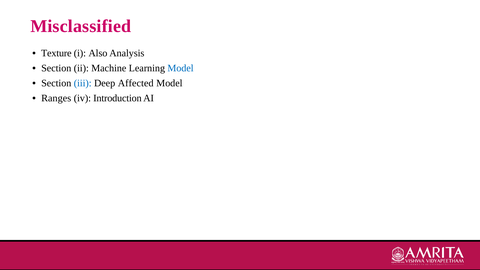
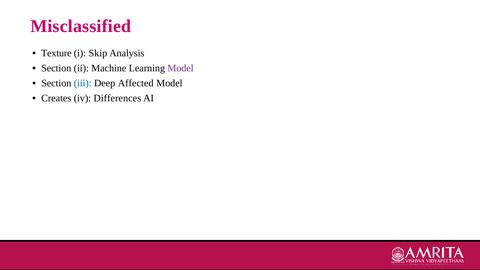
Also: Also -> Skip
Model at (181, 68) colour: blue -> purple
Ranges: Ranges -> Creates
Introduction: Introduction -> Differences
